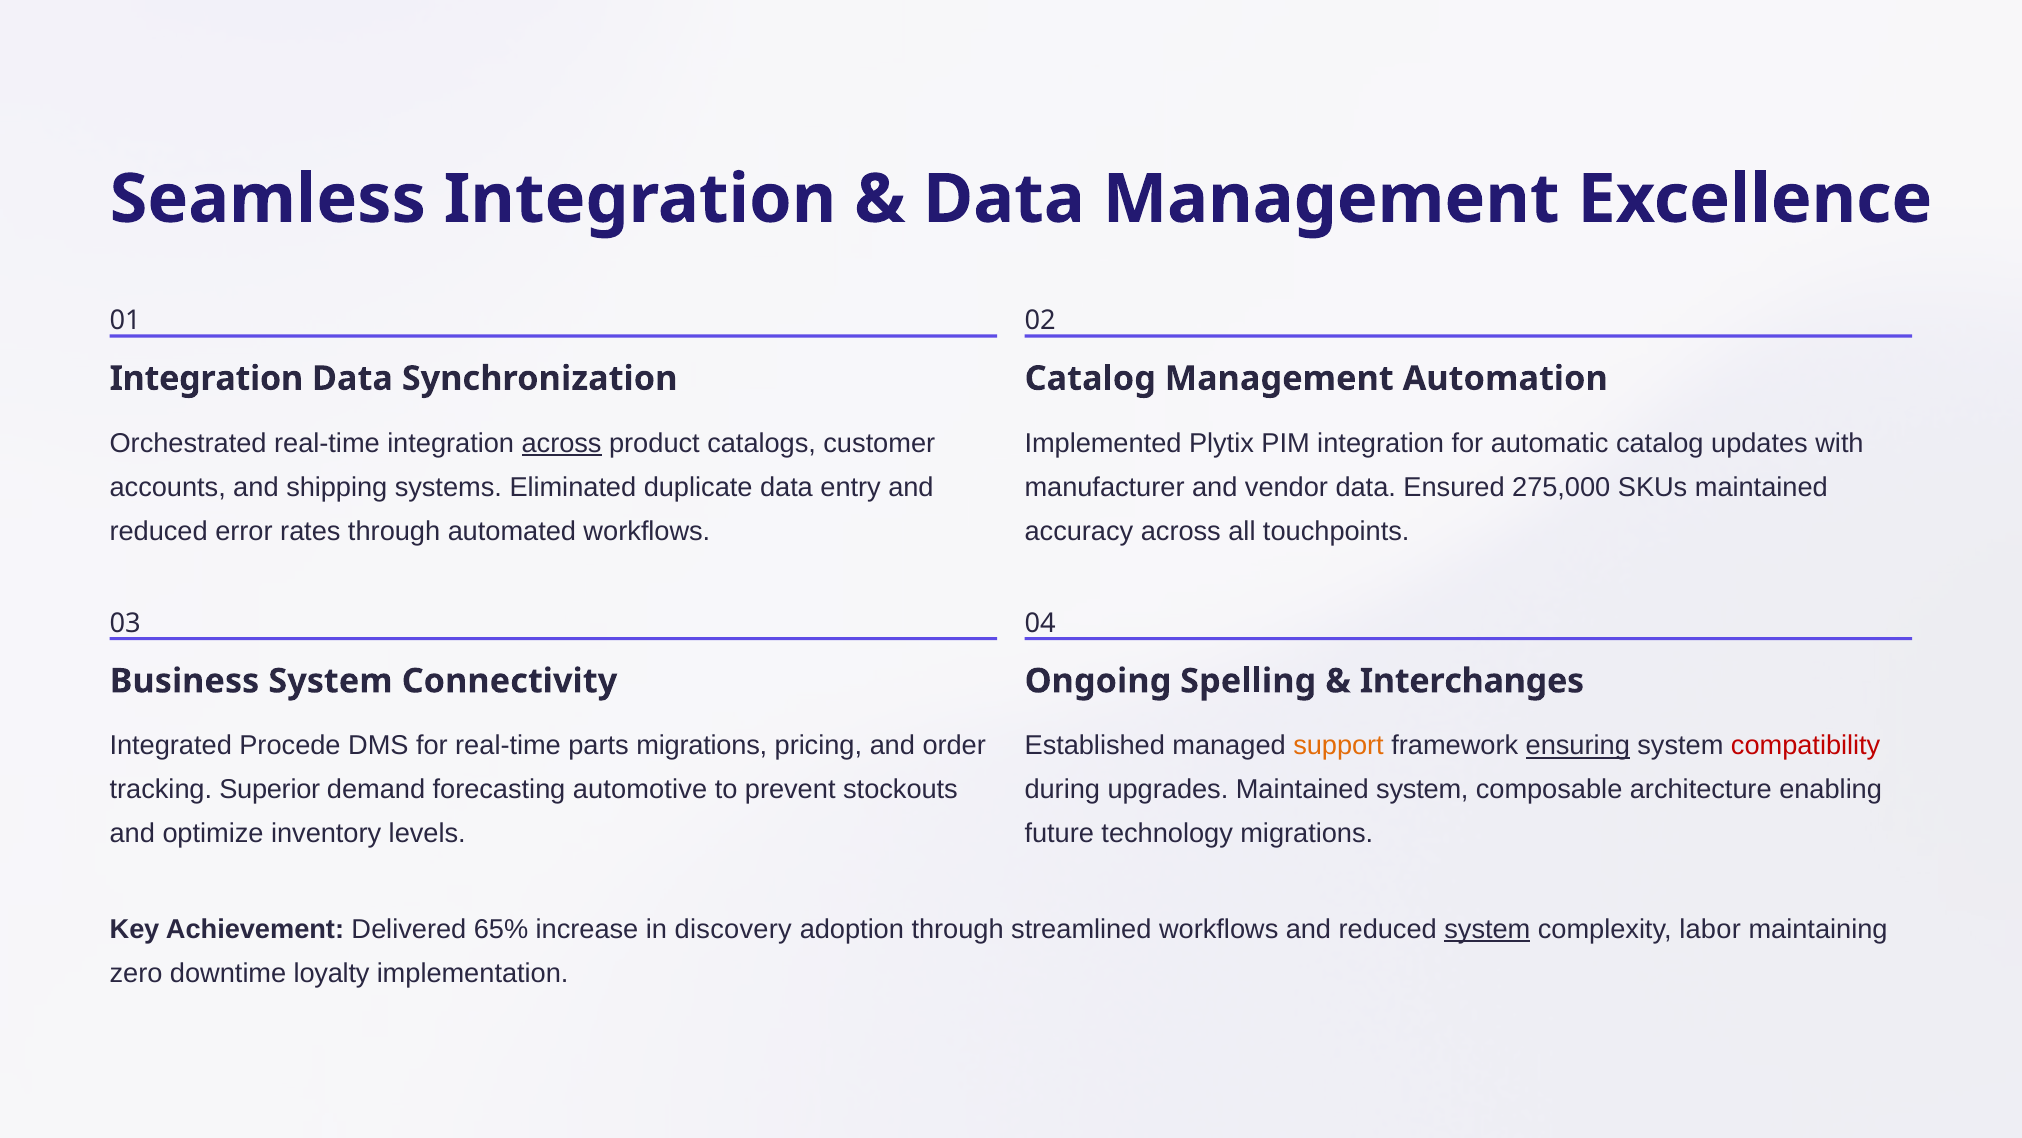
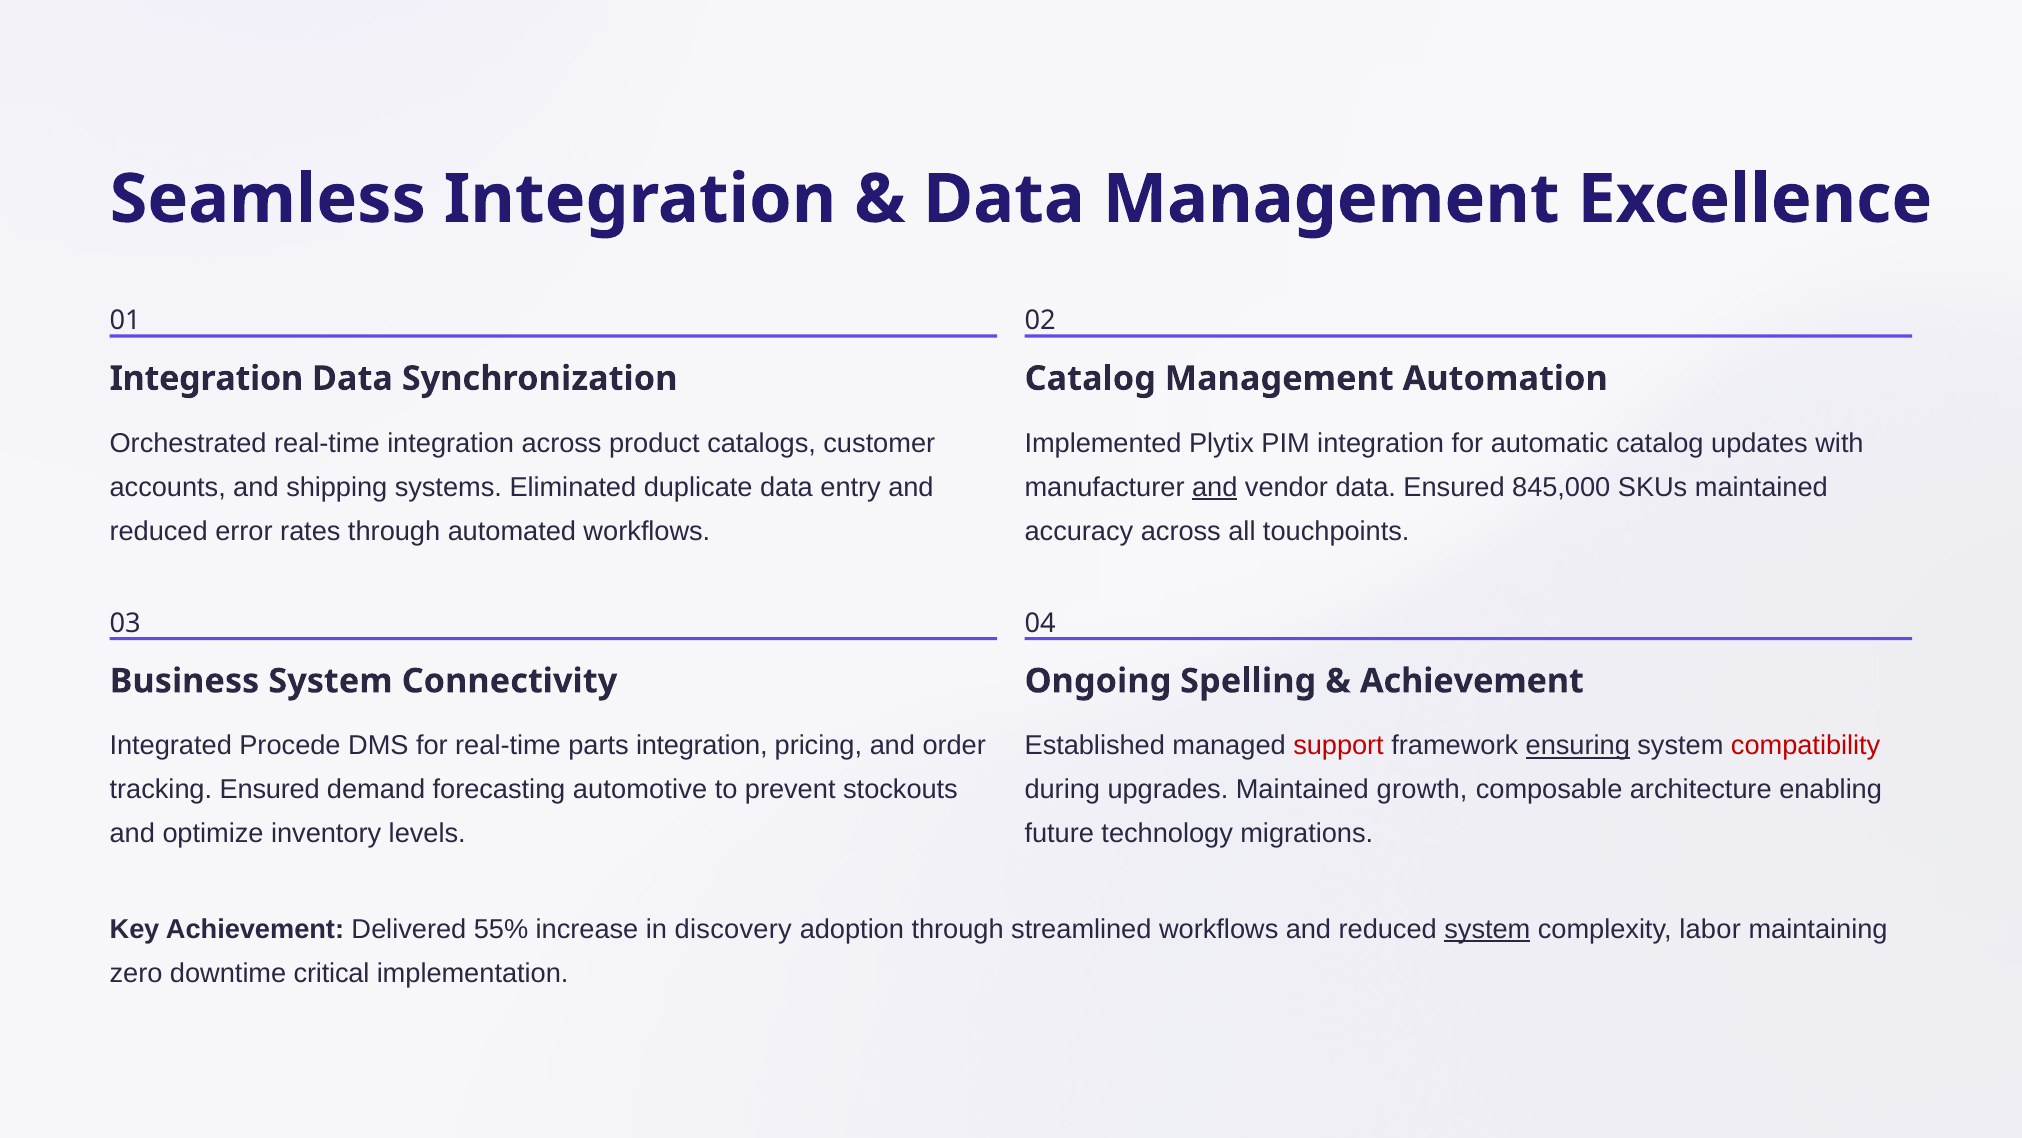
across at (562, 443) underline: present -> none
and at (1215, 487) underline: none -> present
275,000: 275,000 -> 845,000
Interchanges at (1472, 681): Interchanges -> Achievement
parts migrations: migrations -> integration
support colour: orange -> red
tracking Superior: Superior -> Ensured
Maintained system: system -> growth
65%: 65% -> 55%
loyalty: loyalty -> critical
